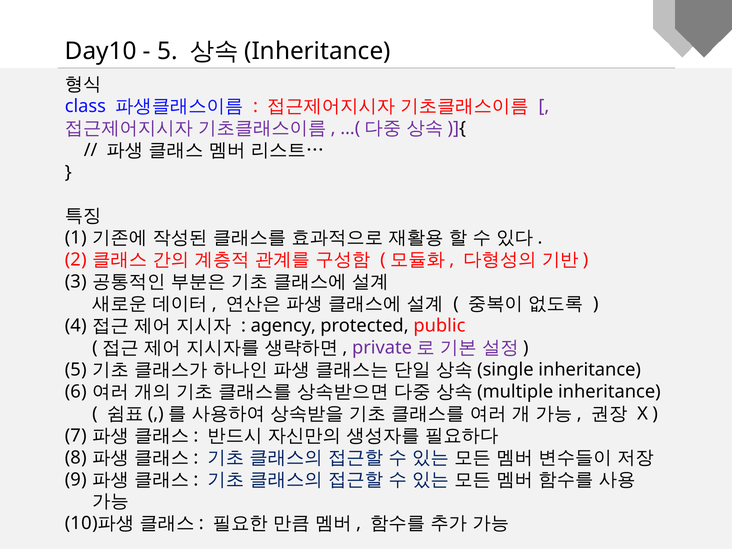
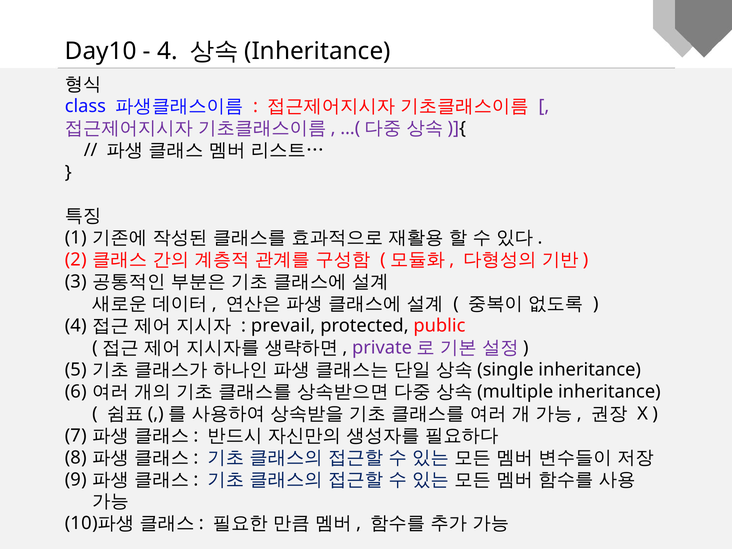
5 at (167, 51): 5 -> 4
agency: agency -> prevail
